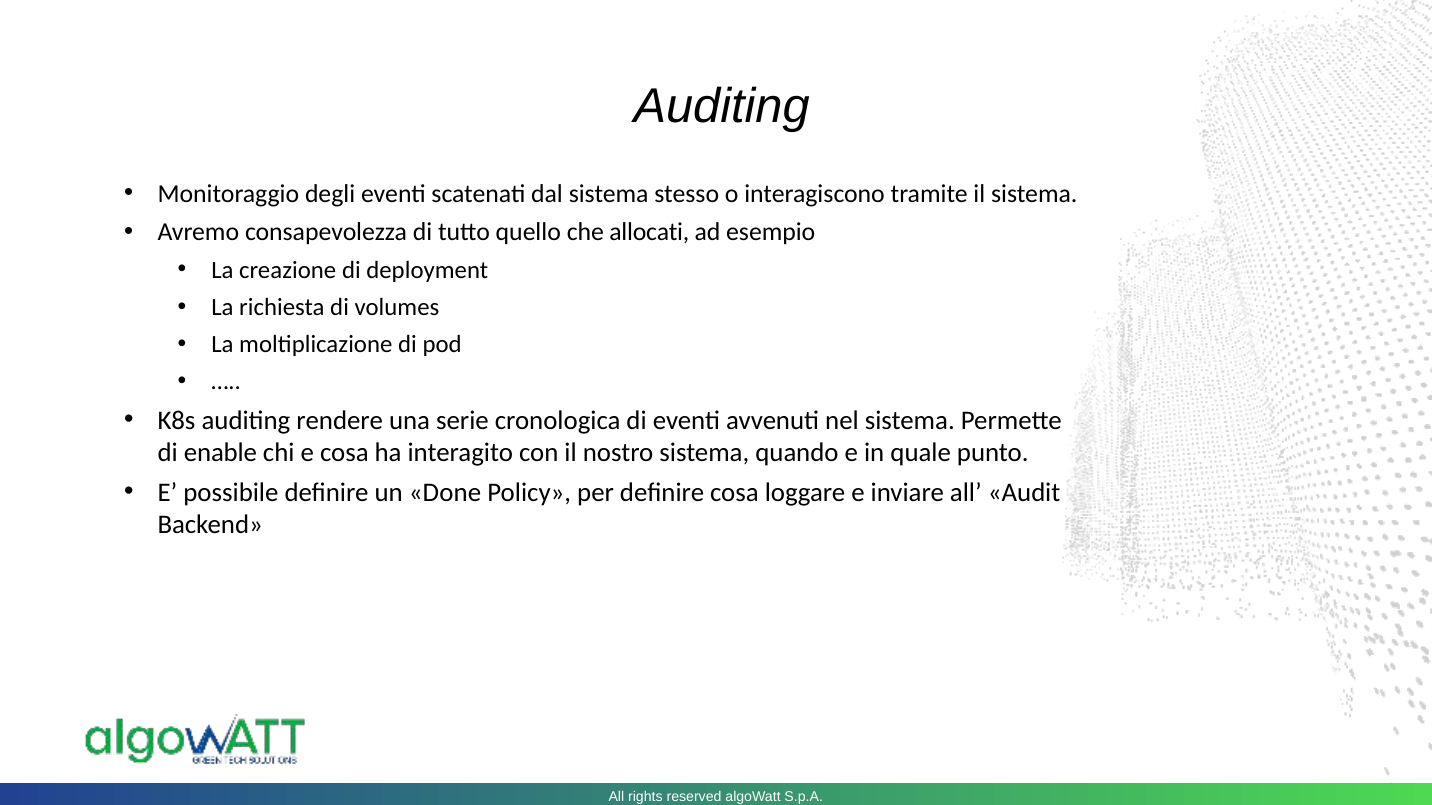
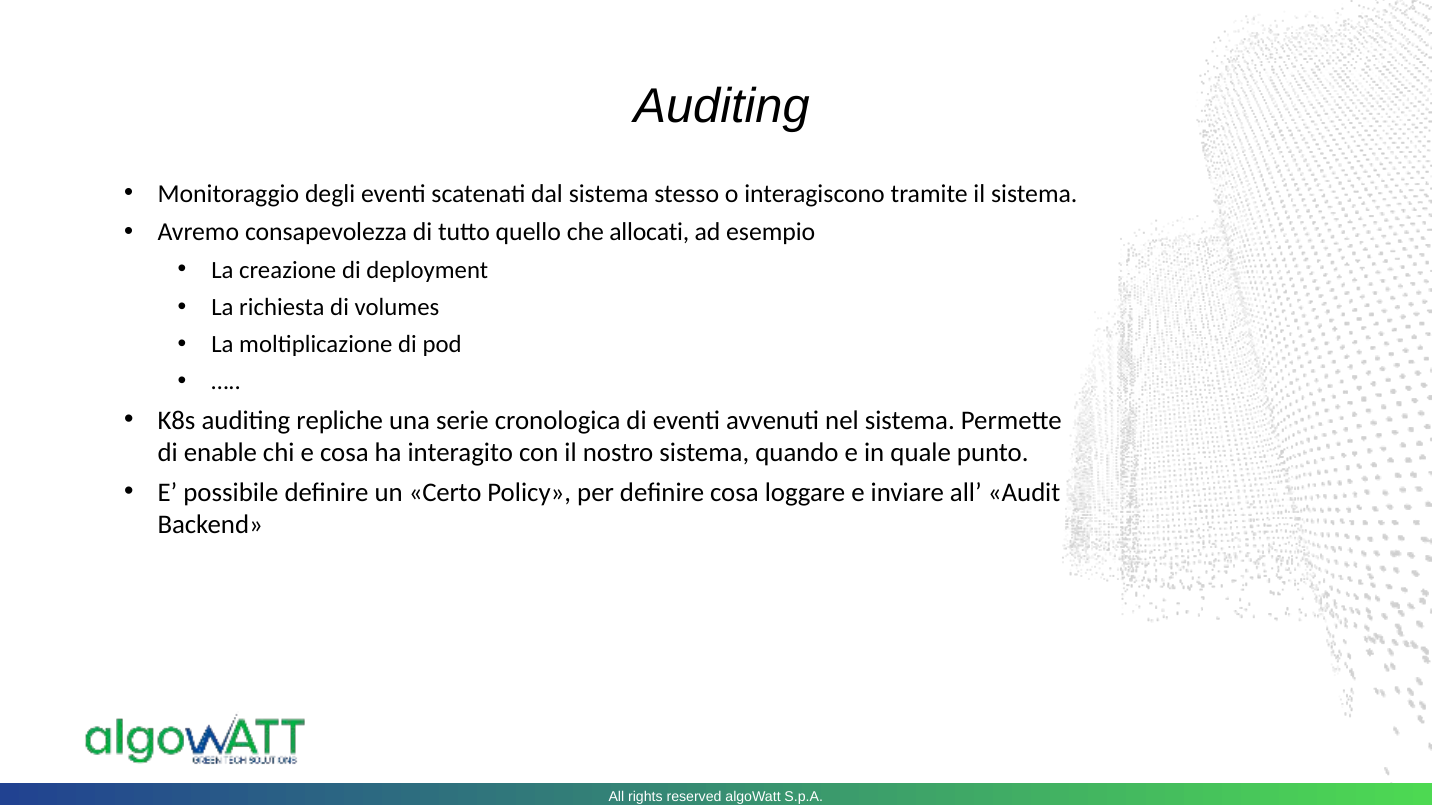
rendere: rendere -> repliche
Done: Done -> Certo
